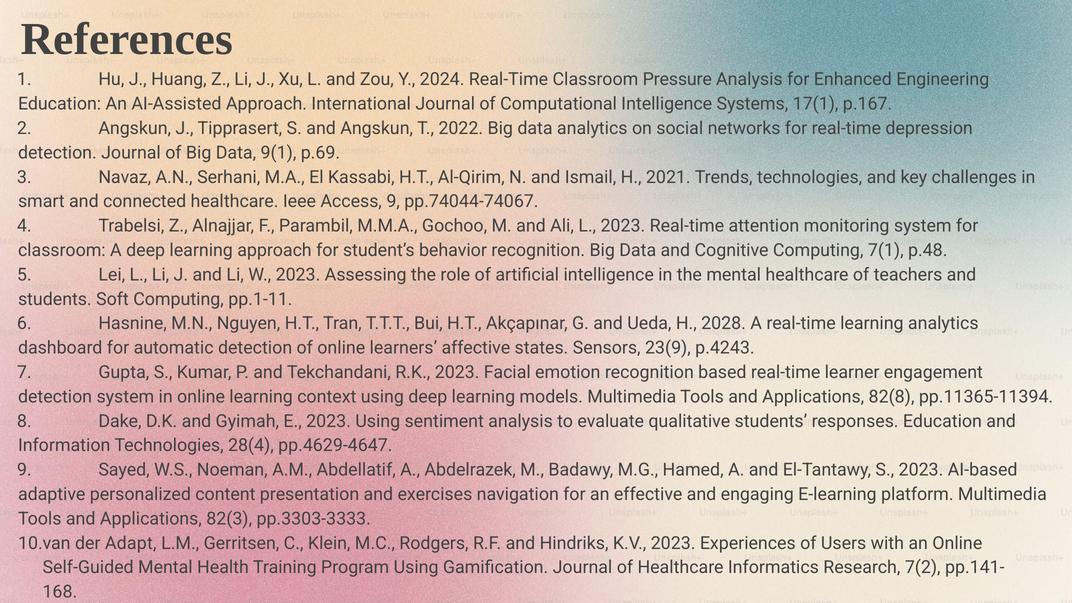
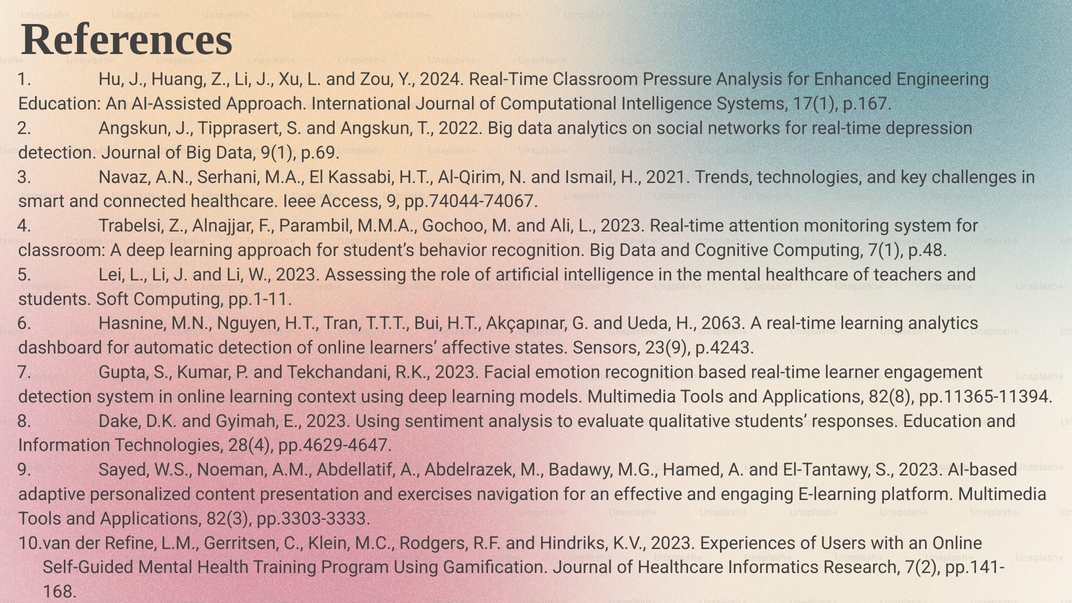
2028: 2028 -> 2063
Adapt: Adapt -> Refine
